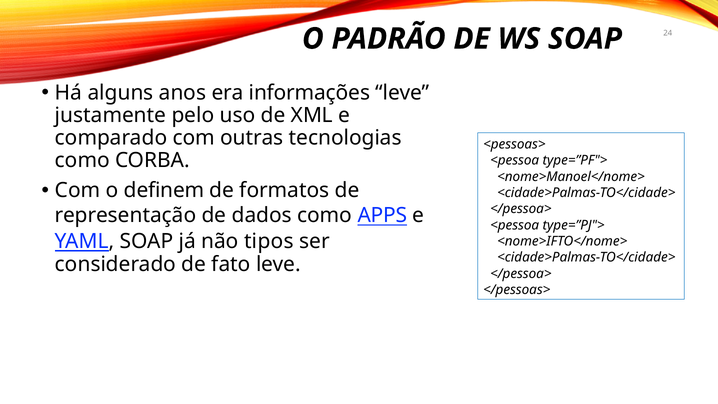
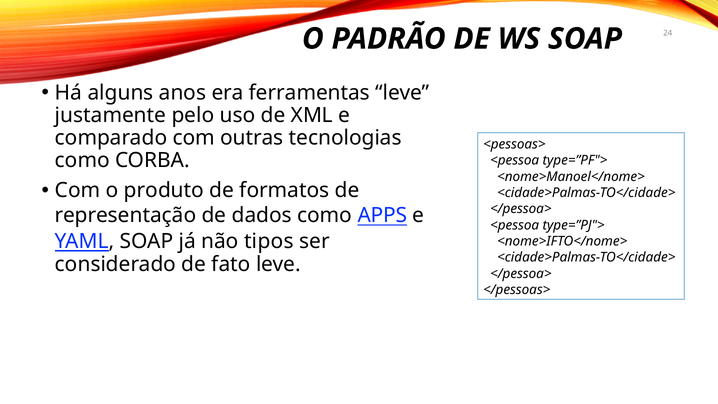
informações: informações -> ferramentas
definem: definem -> produto
